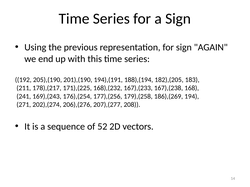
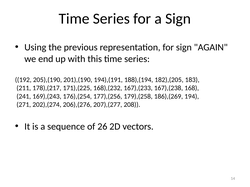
52: 52 -> 26
